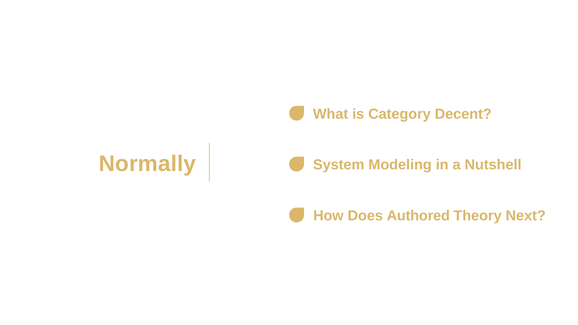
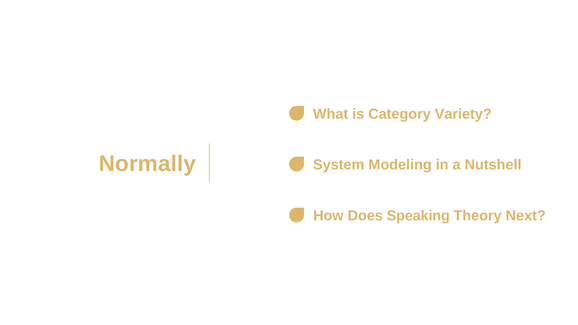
Decent: Decent -> Variety
Authored: Authored -> Speaking
